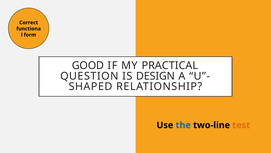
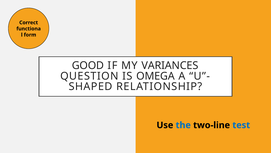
PRACTICAL: PRACTICAL -> VARIANCES
DESIGN: DESIGN -> OMEGA
test colour: orange -> blue
